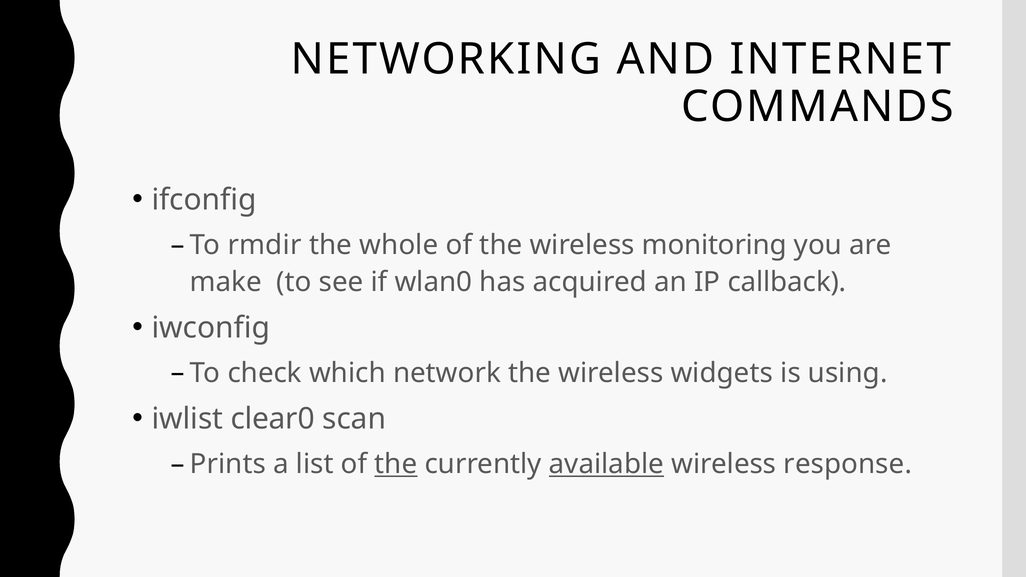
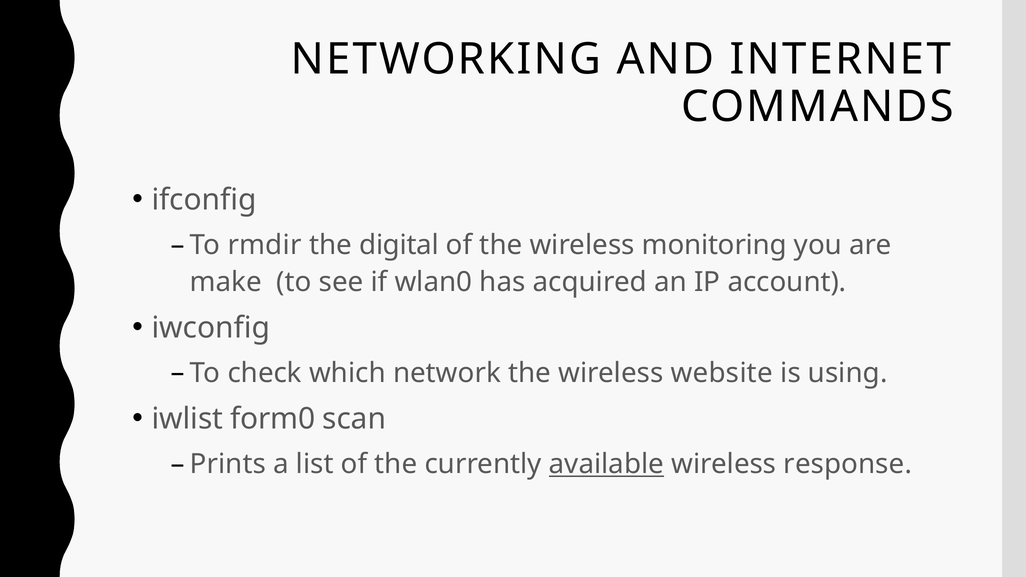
whole: whole -> digital
callback: callback -> account
widgets: widgets -> website
clear0: clear0 -> form0
the at (396, 464) underline: present -> none
